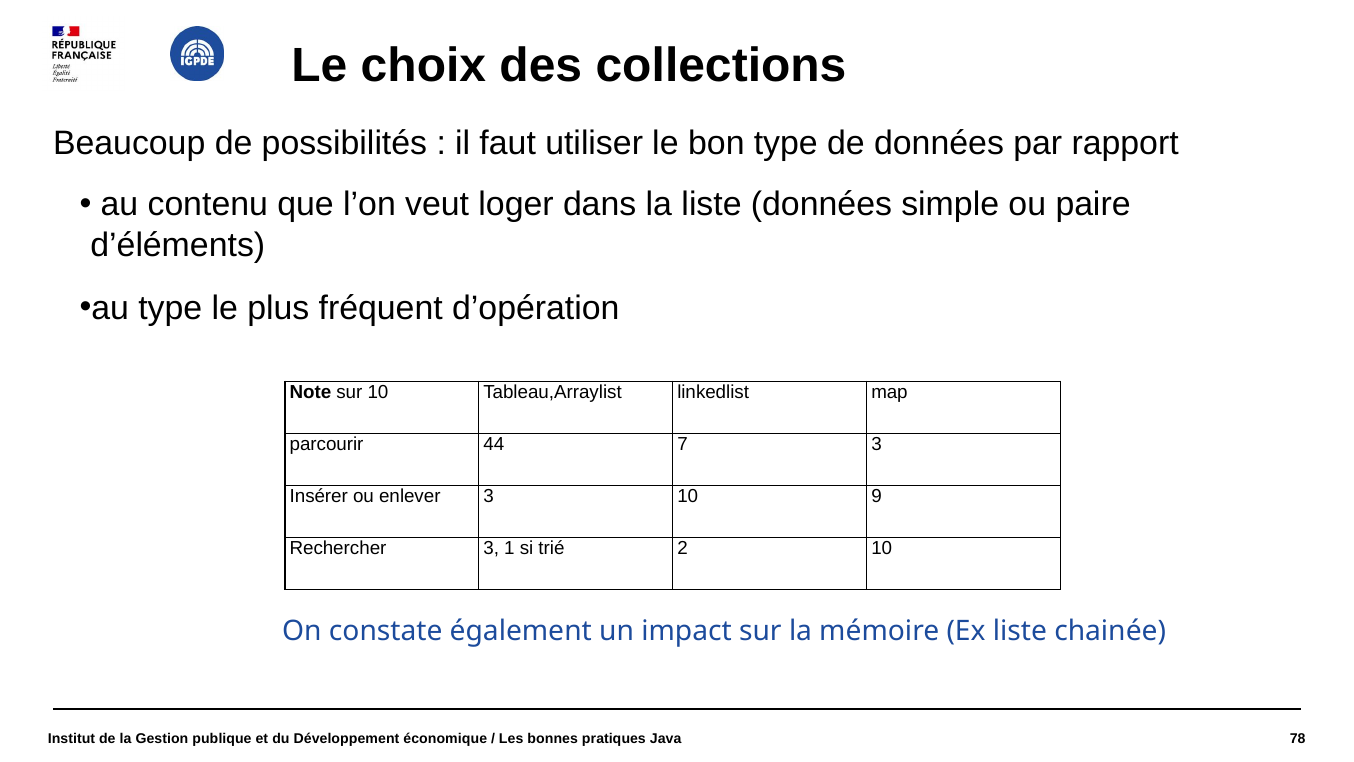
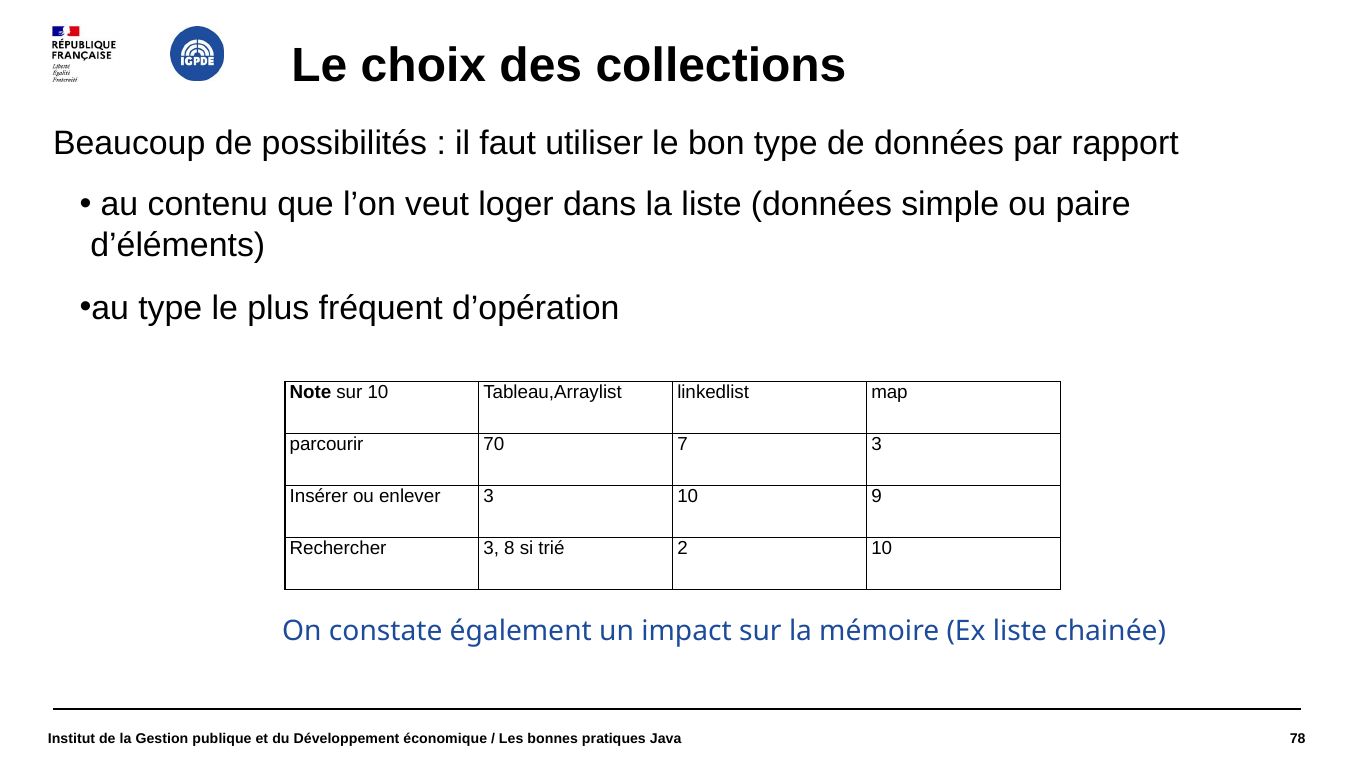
44: 44 -> 70
1: 1 -> 8
